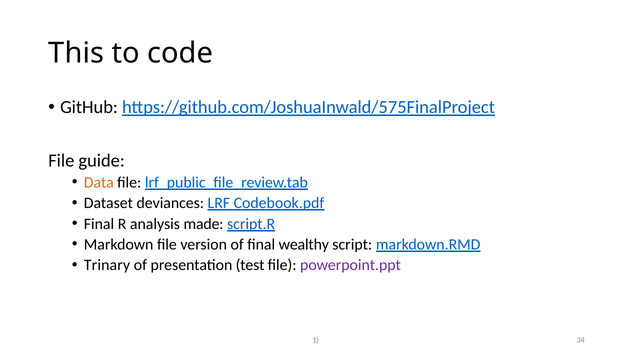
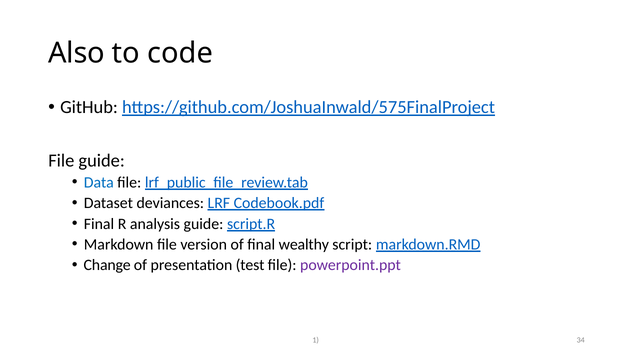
This: This -> Also
Data colour: orange -> blue
analysis made: made -> guide
Trinary: Trinary -> Change
